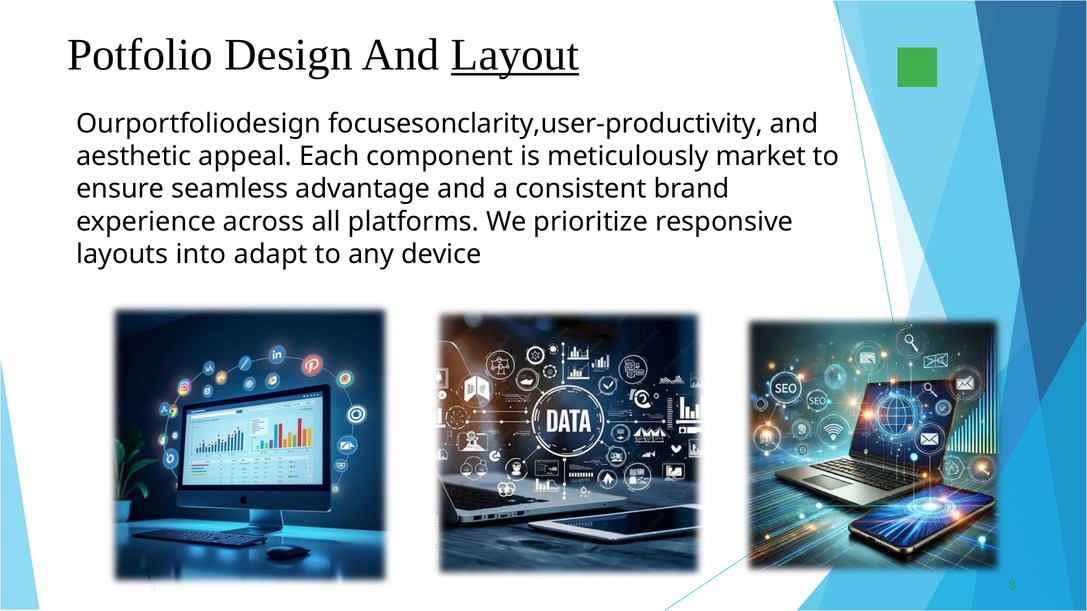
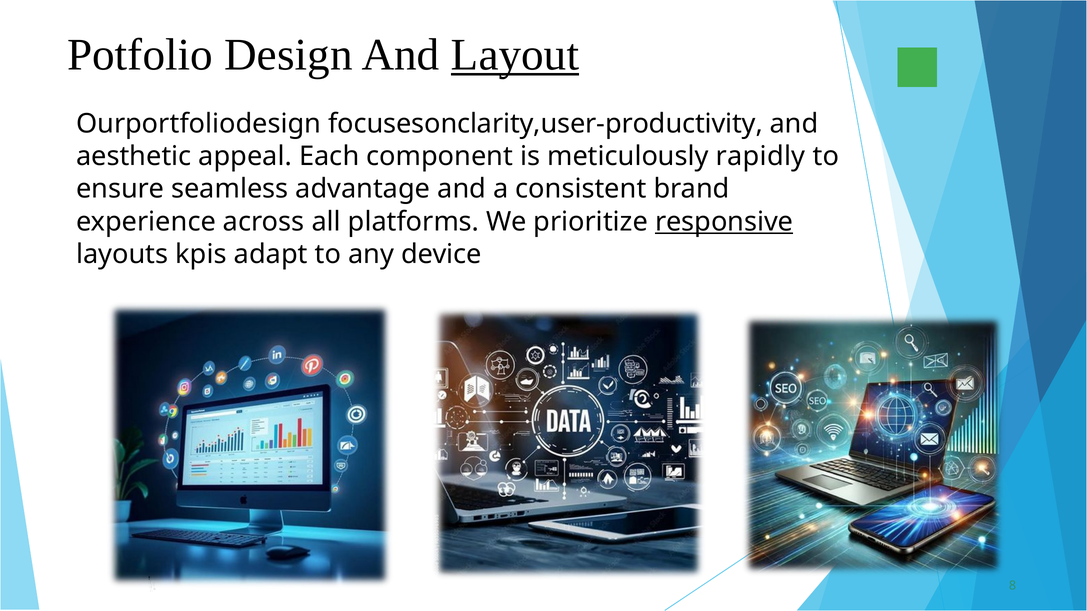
market: market -> rapidly
responsive underline: none -> present
into: into -> kpis
